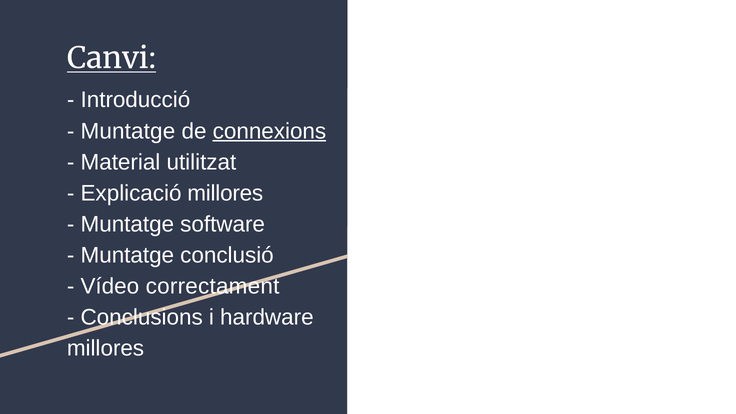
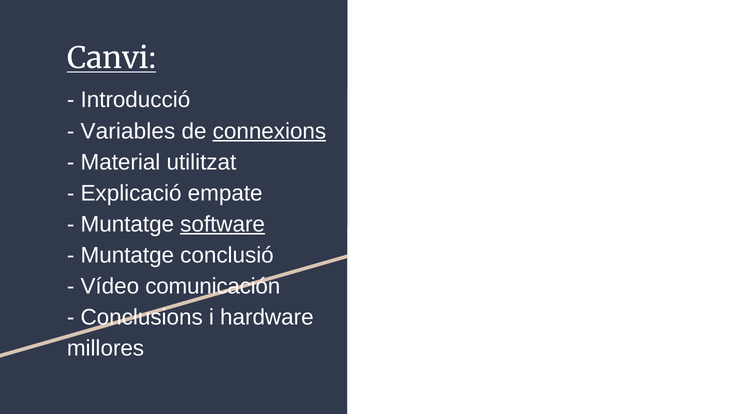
Muntatge at (128, 131): Muntatge -> Variables
Explicació millores: millores -> empate
software underline: none -> present
correctament: correctament -> comunicación
